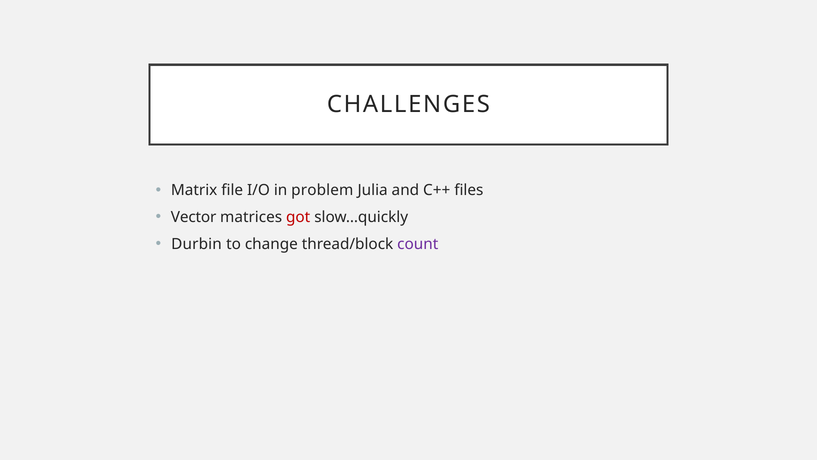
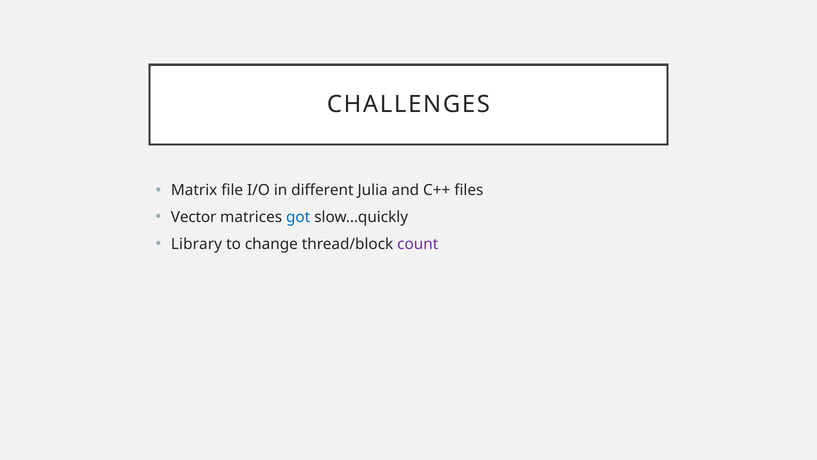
problem: problem -> different
got colour: red -> blue
Durbin: Durbin -> Library
